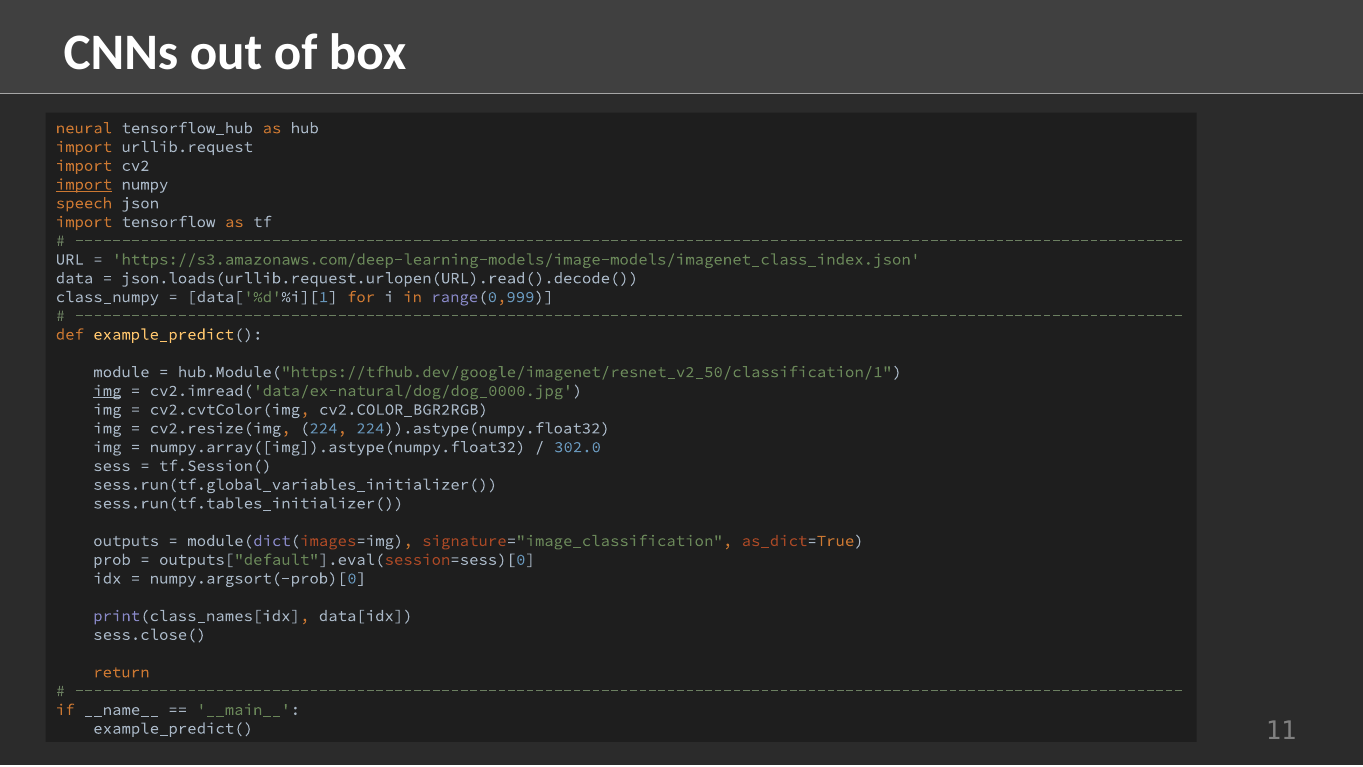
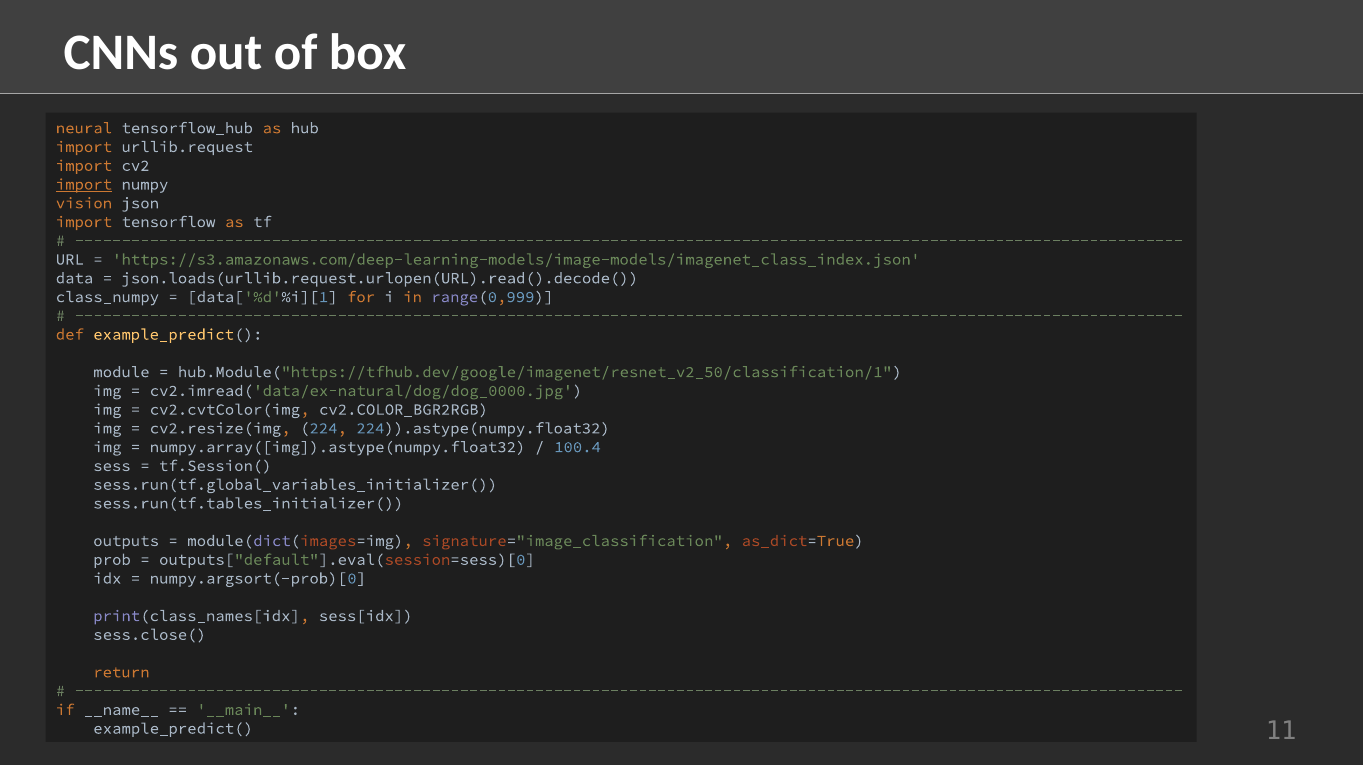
speech: speech -> vision
img at (107, 391) underline: present -> none
302.0: 302.0 -> 100.4
data[idx: data[idx -> sess[idx
